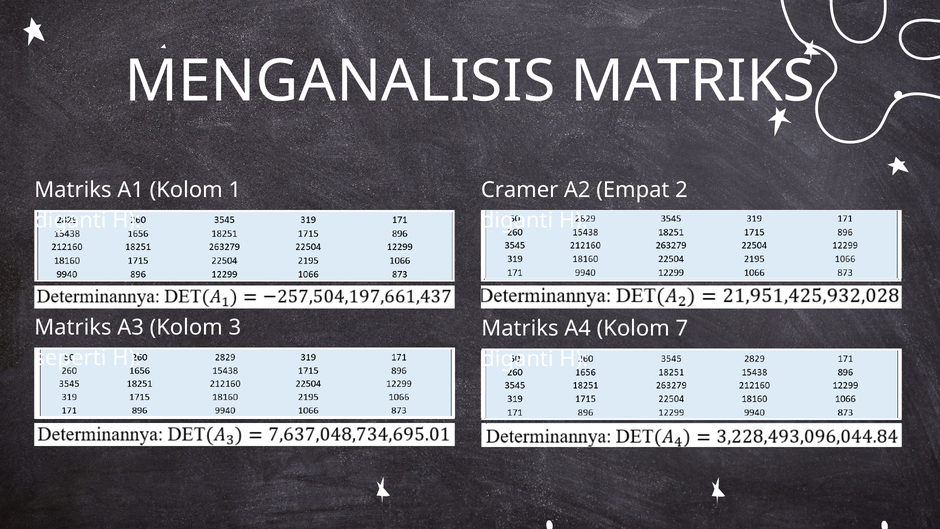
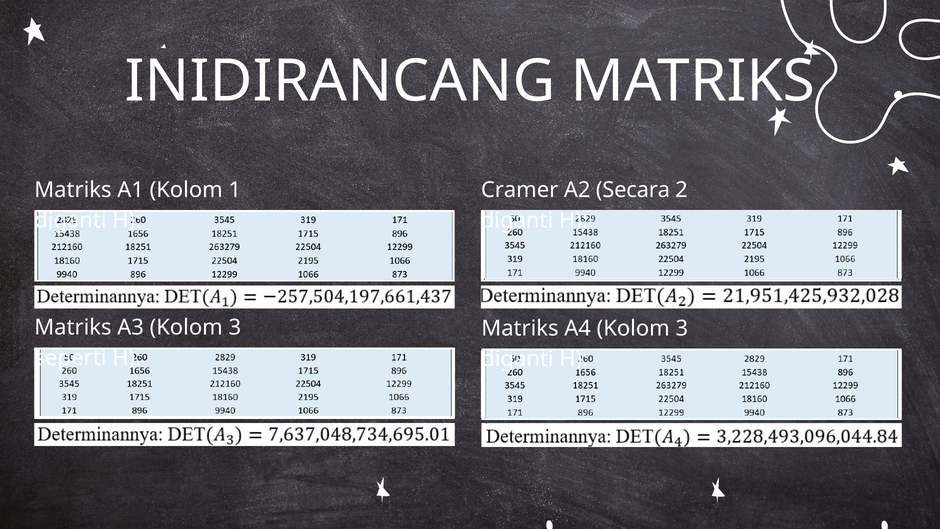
MENGANALISIS: MENGANALISIS -> INIDIRANCANG
Empat: Empat -> Secara
A4 Kolom 7: 7 -> 3
